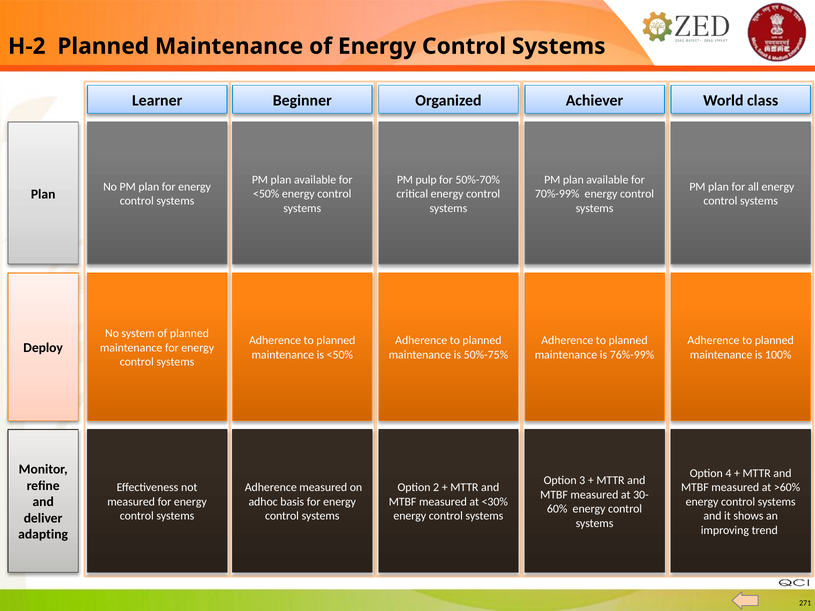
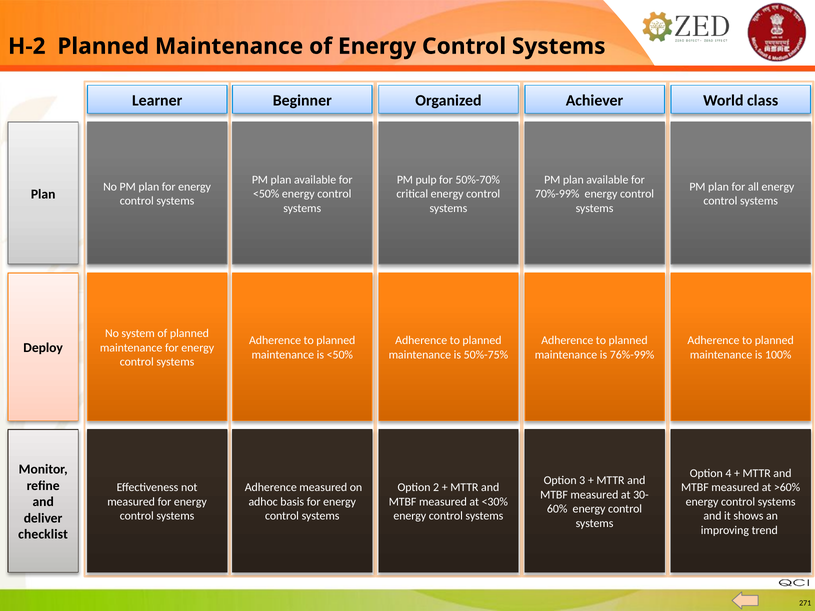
adapting: adapting -> checklist
